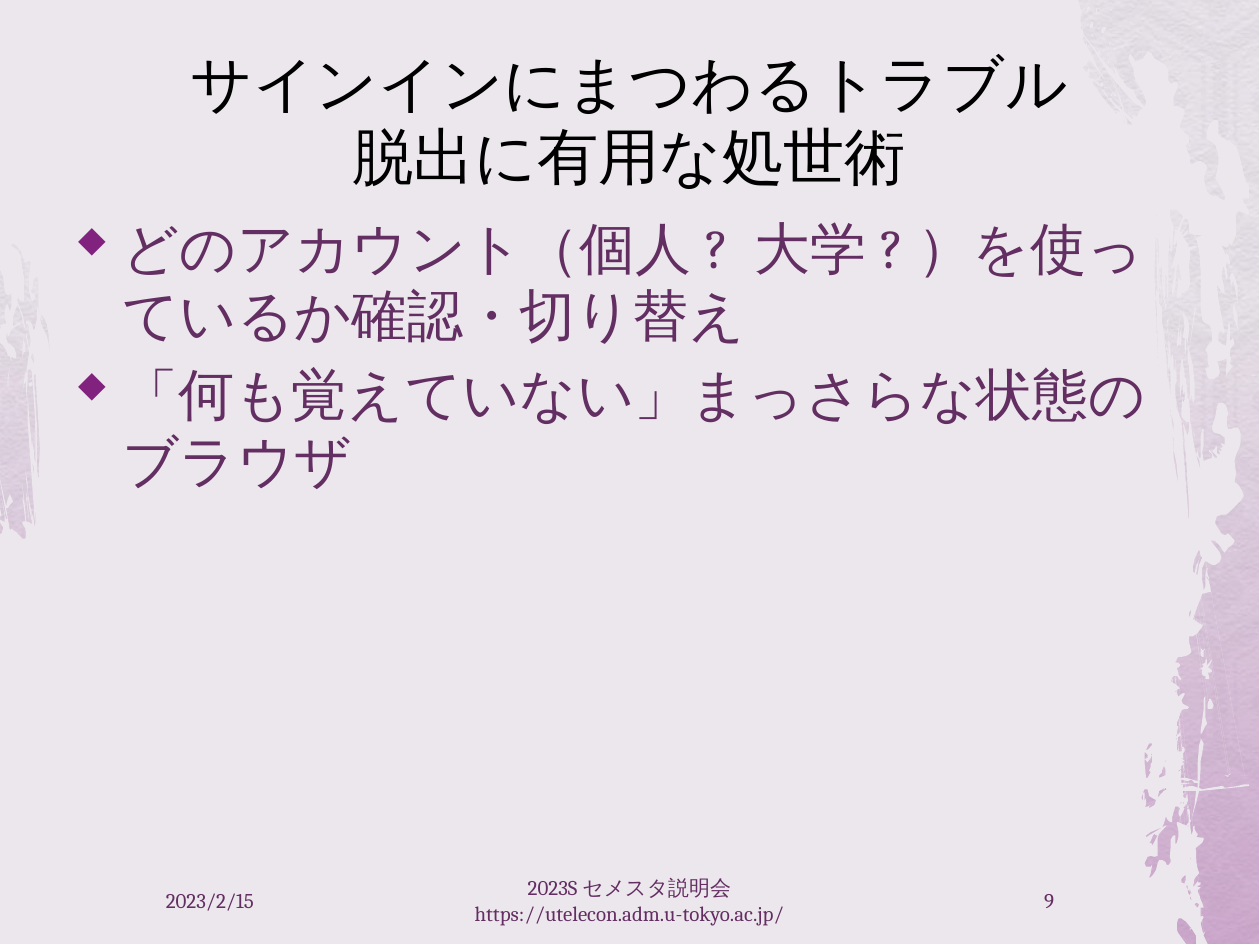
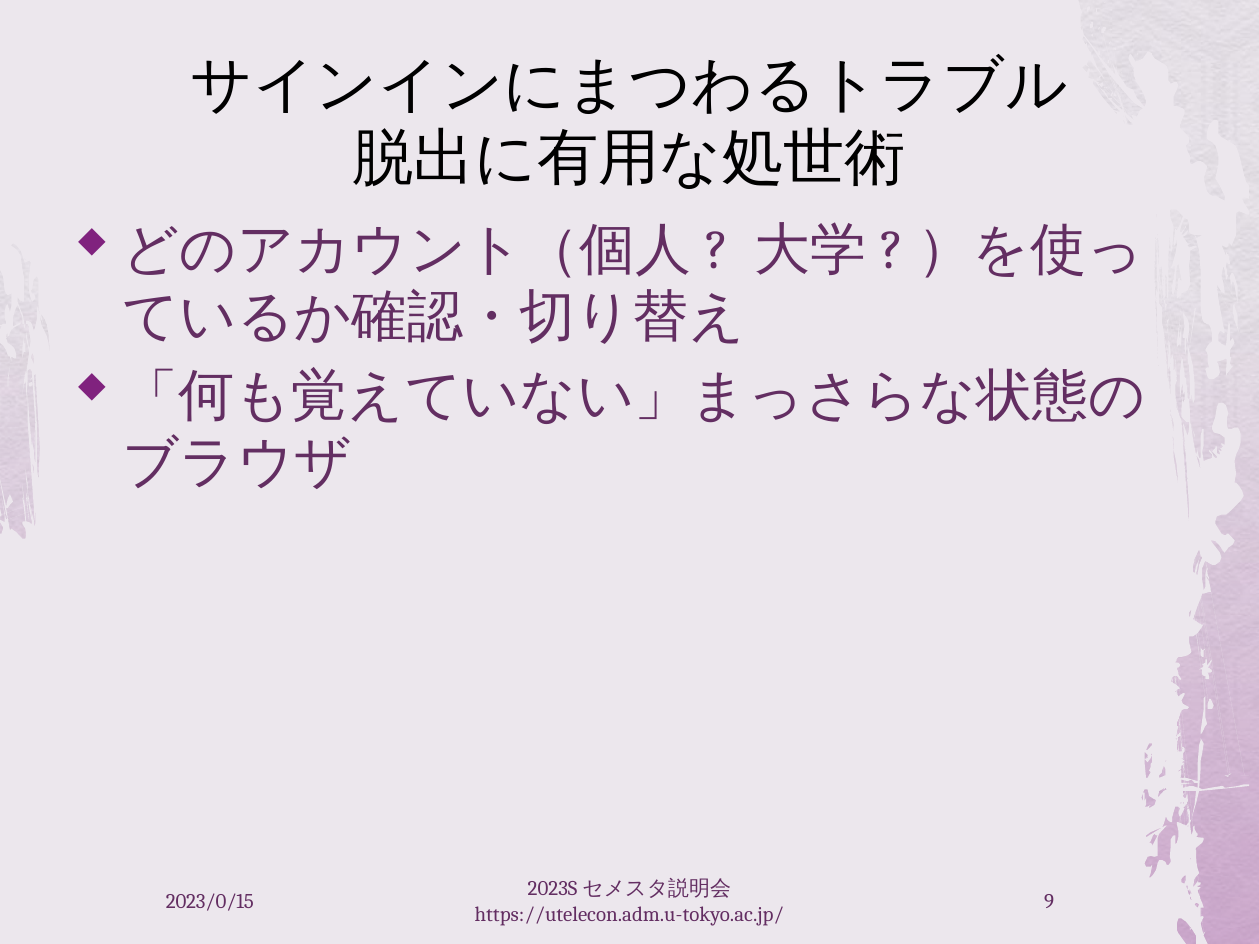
2023/2/15: 2023/2/15 -> 2023/0/15
